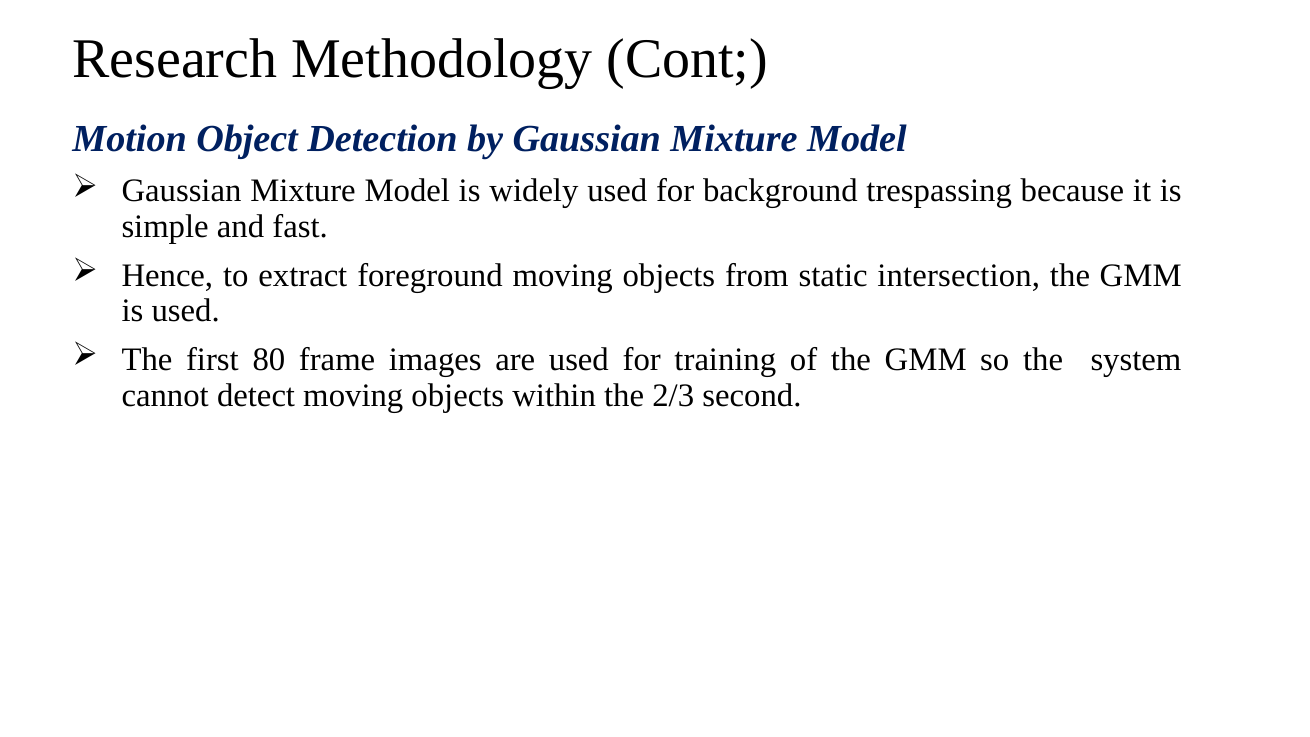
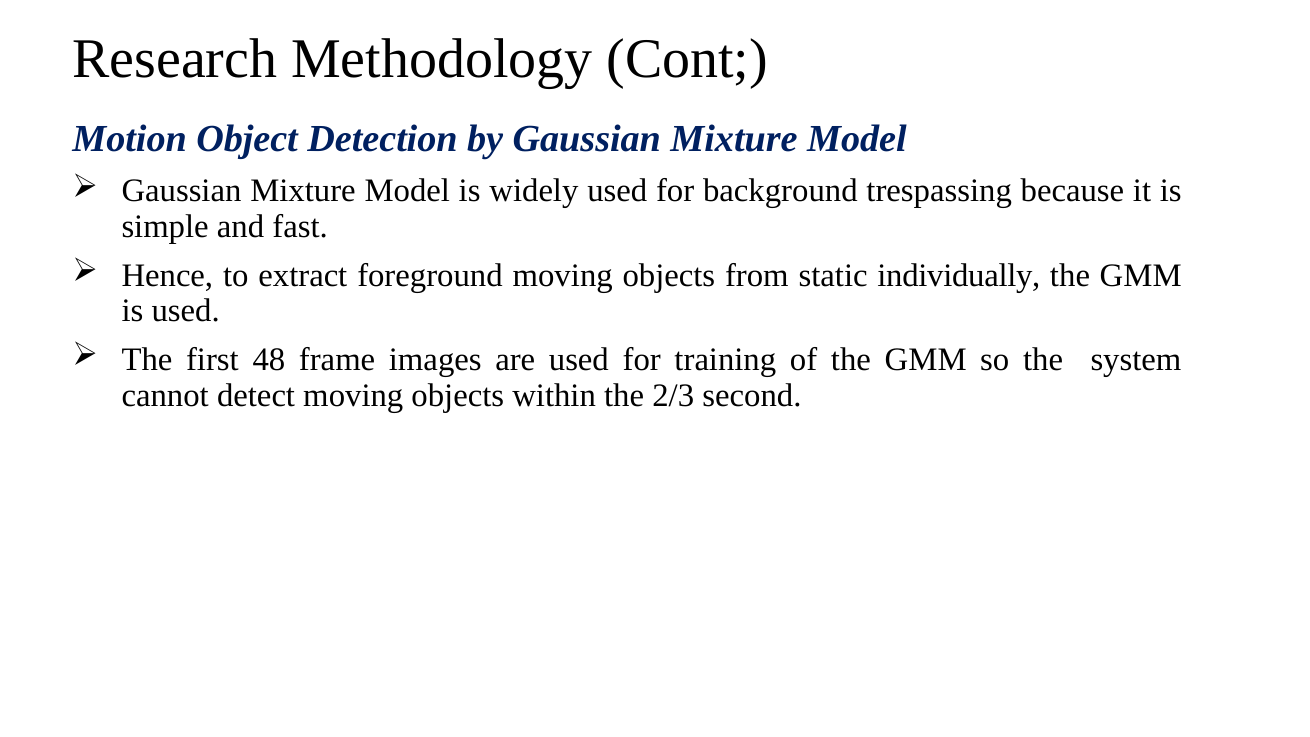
intersection: intersection -> individually
80: 80 -> 48
